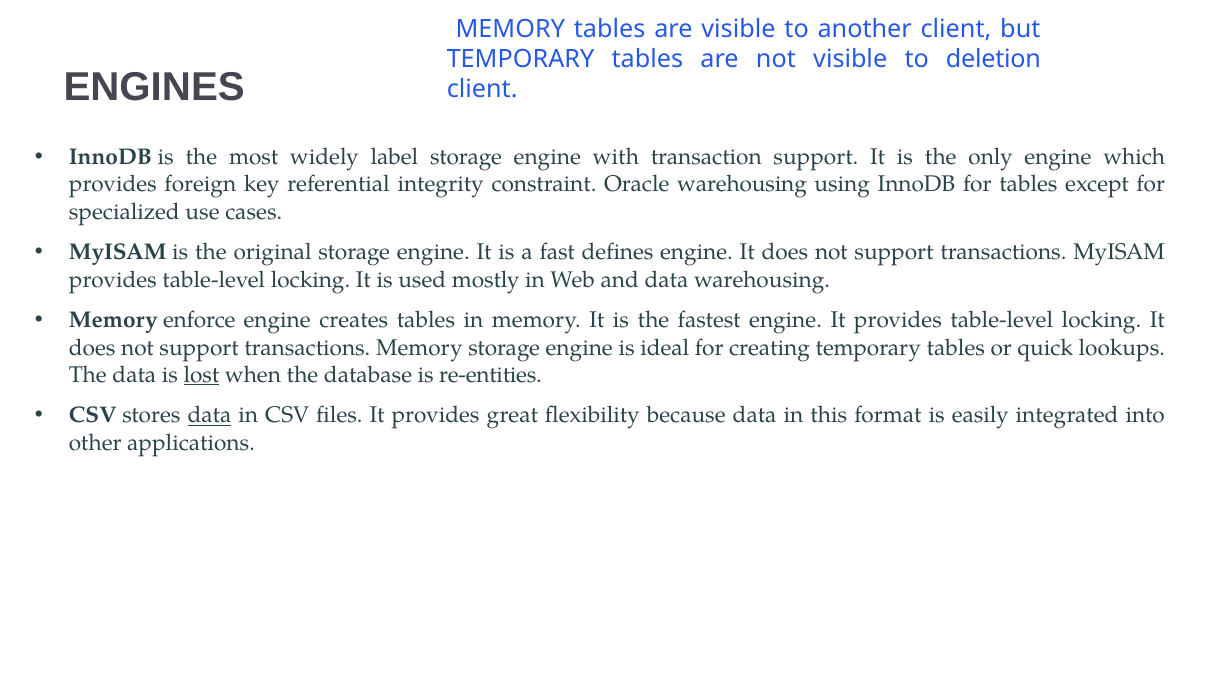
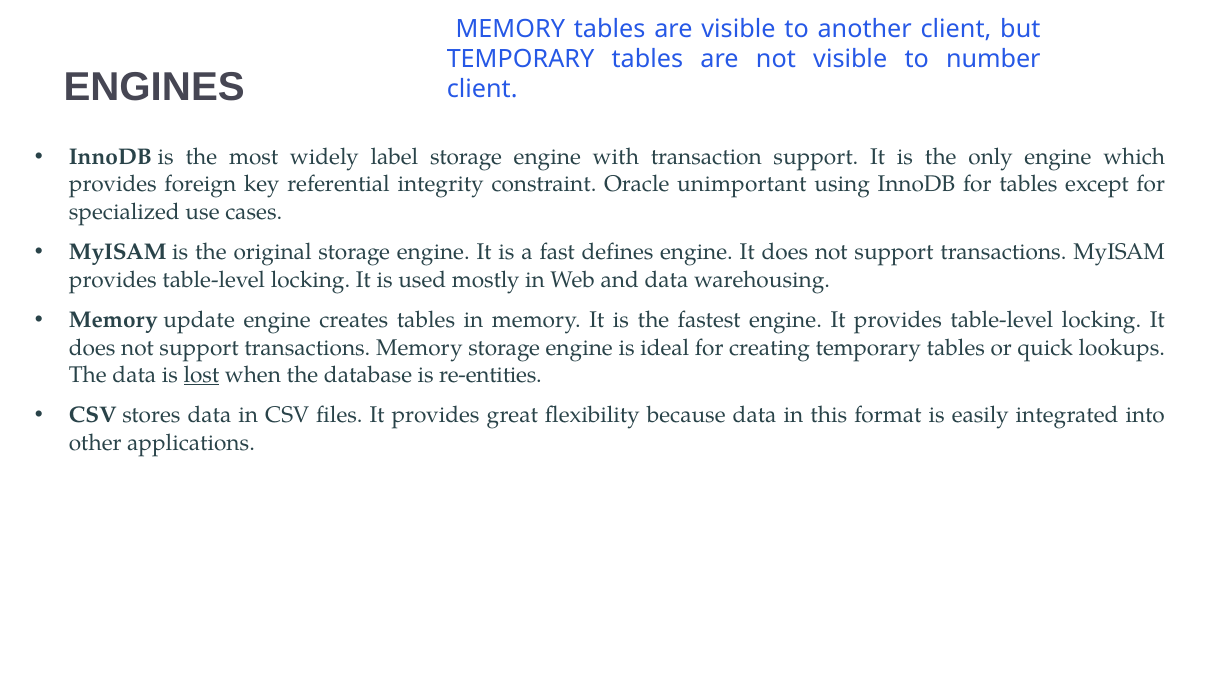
deletion: deletion -> number
Oracle warehousing: warehousing -> unimportant
enforce: enforce -> update
data at (209, 416) underline: present -> none
